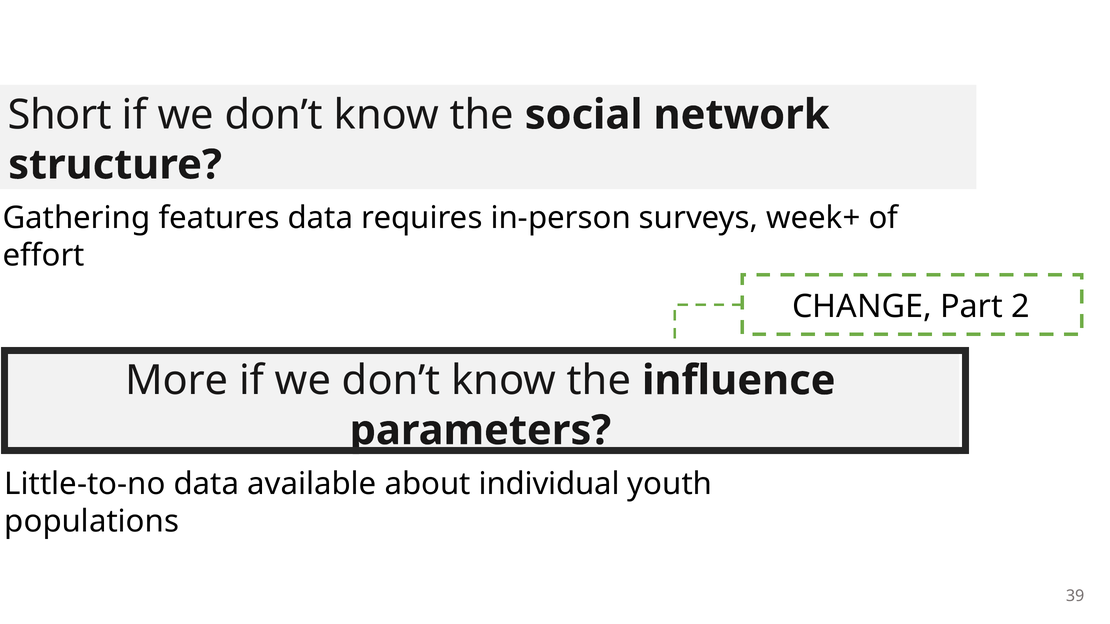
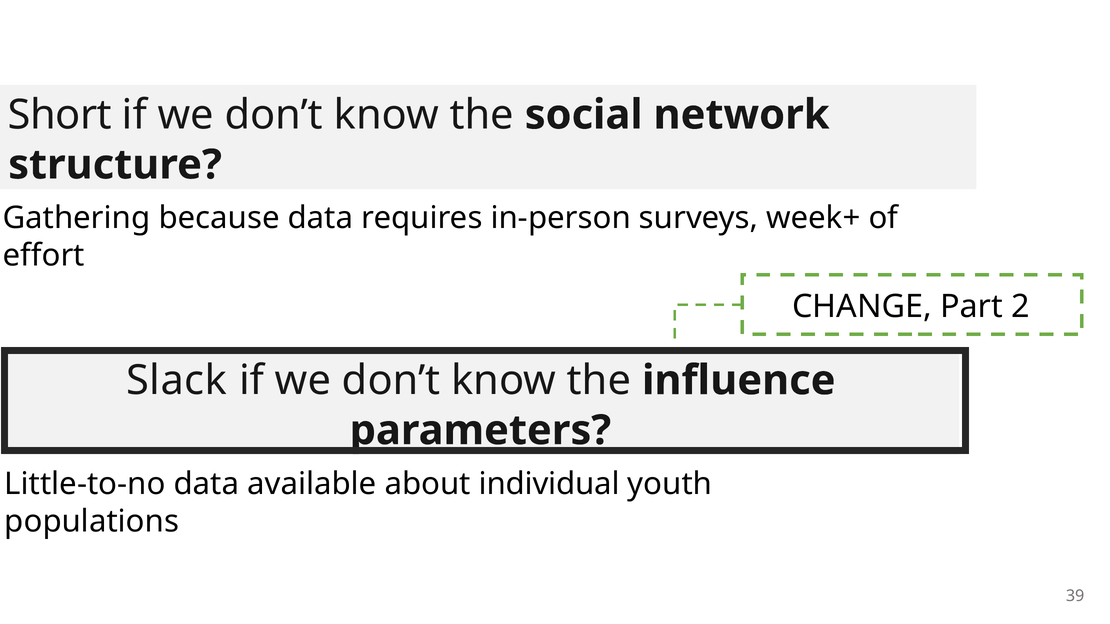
features: features -> because
More: More -> Slack
